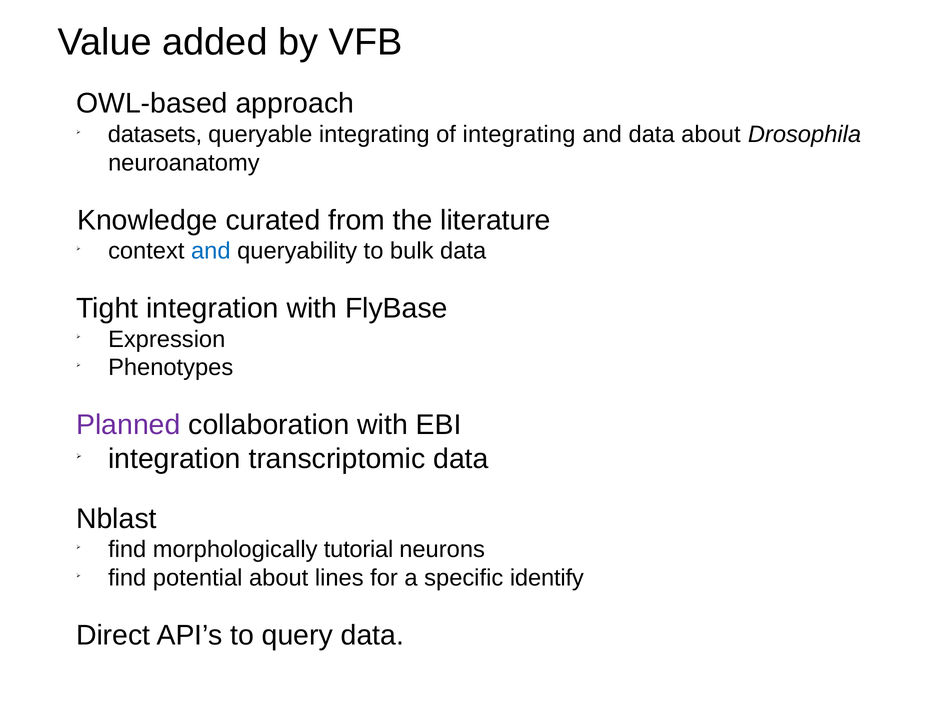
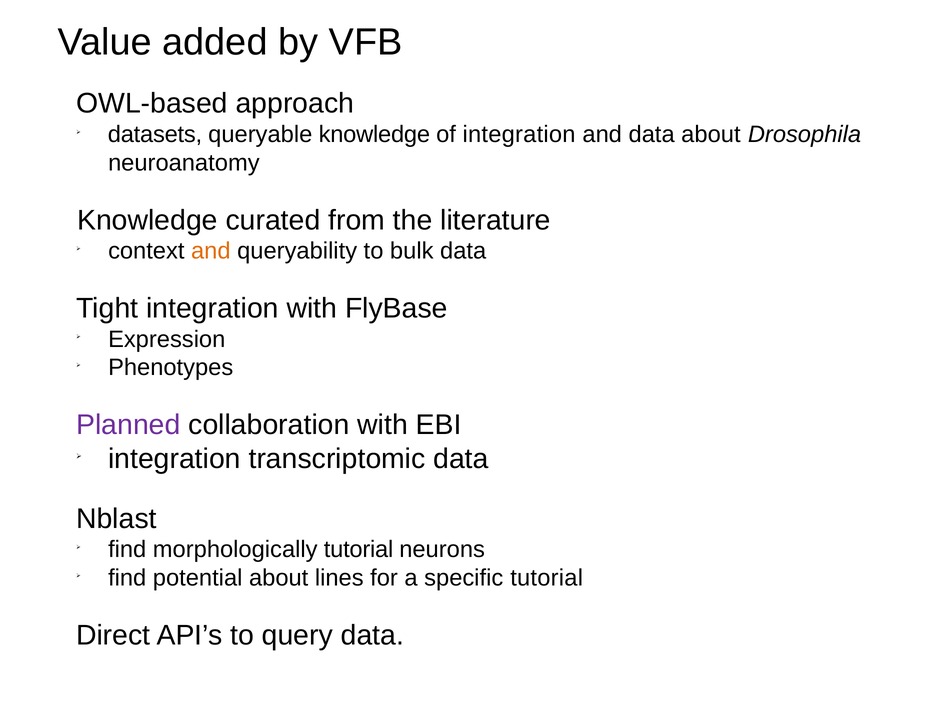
queryable integrating: integrating -> knowledge
of integrating: integrating -> integration
and at (211, 251) colour: blue -> orange
specific identify: identify -> tutorial
